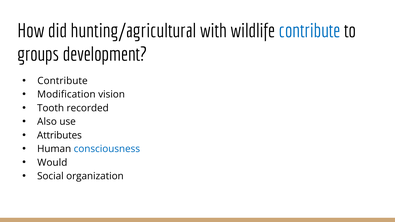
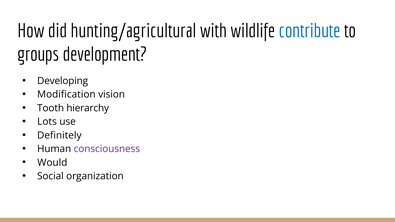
Contribute at (62, 81): Contribute -> Developing
recorded: recorded -> hierarchy
Also: Also -> Lots
Attributes: Attributes -> Definitely
consciousness colour: blue -> purple
